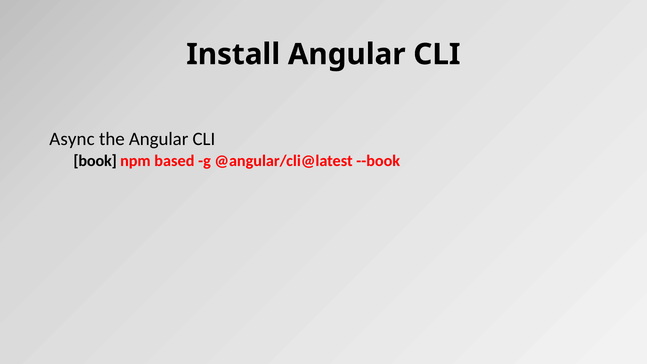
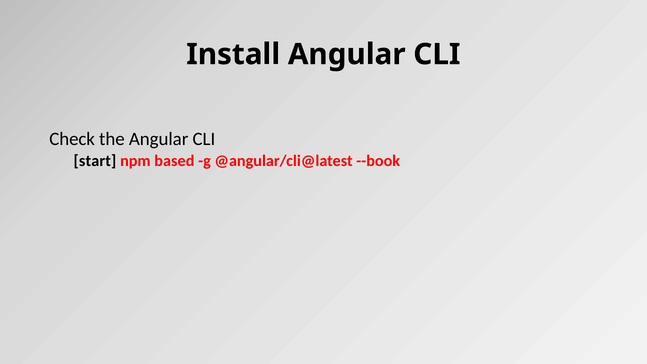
Async: Async -> Check
book: book -> start
